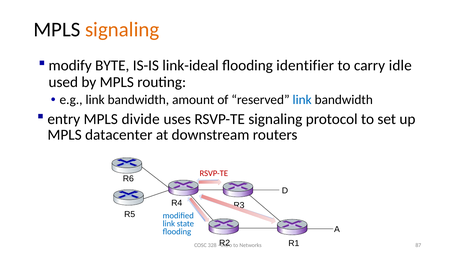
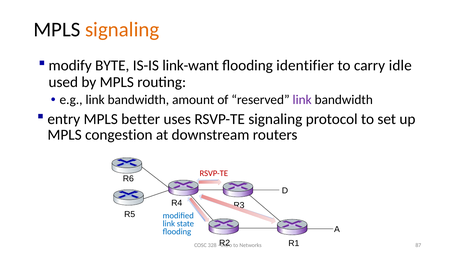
link-ideal: link-ideal -> link-want
link at (302, 100) colour: blue -> purple
divide: divide -> better
datacenter: datacenter -> congestion
